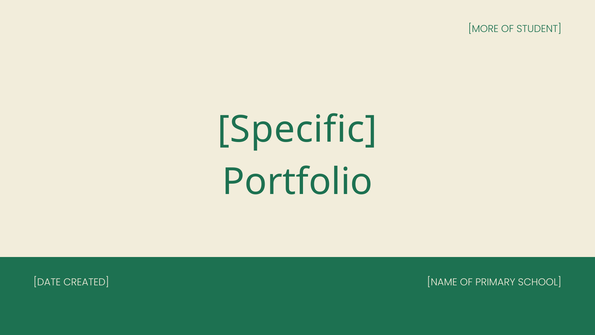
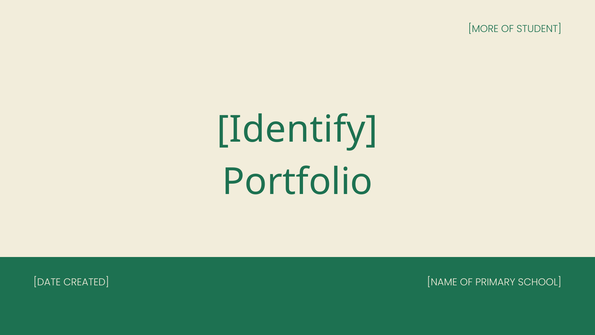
Specific: Specific -> Identify
